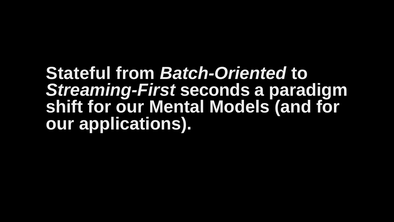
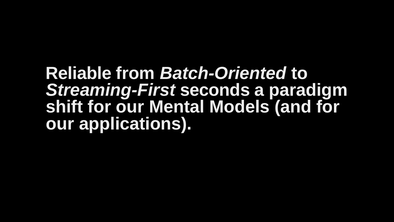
Stateful: Stateful -> Reliable
